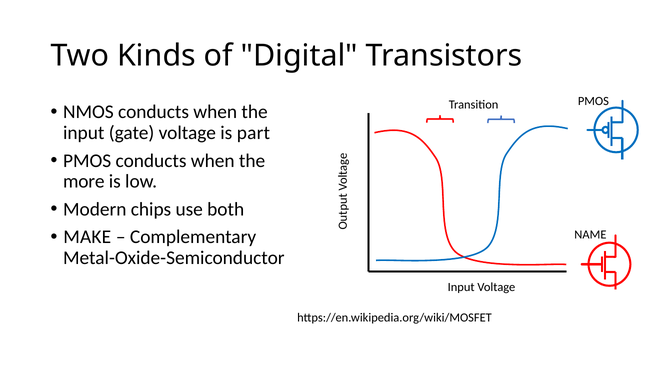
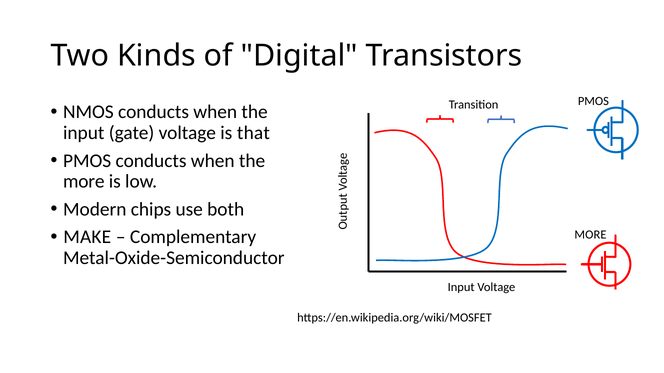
part: part -> that
NAME at (590, 235): NAME -> MORE
